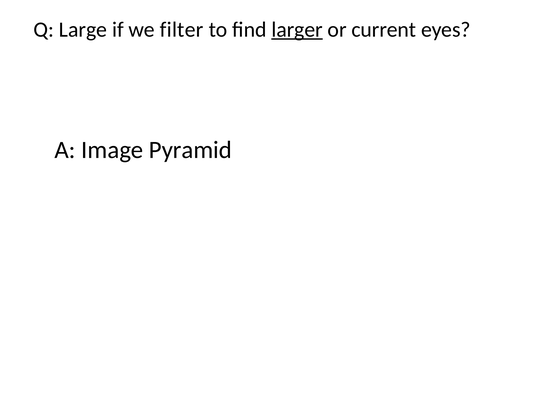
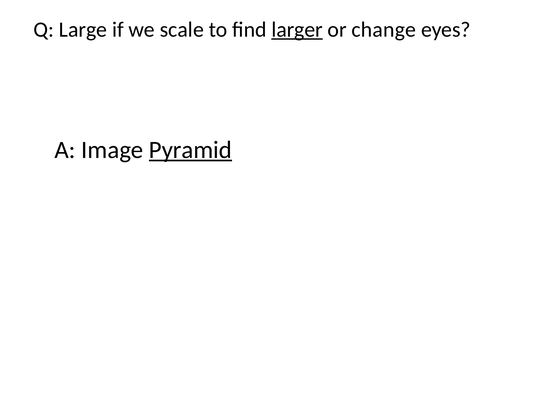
filter: filter -> scale
current: current -> change
Pyramid underline: none -> present
